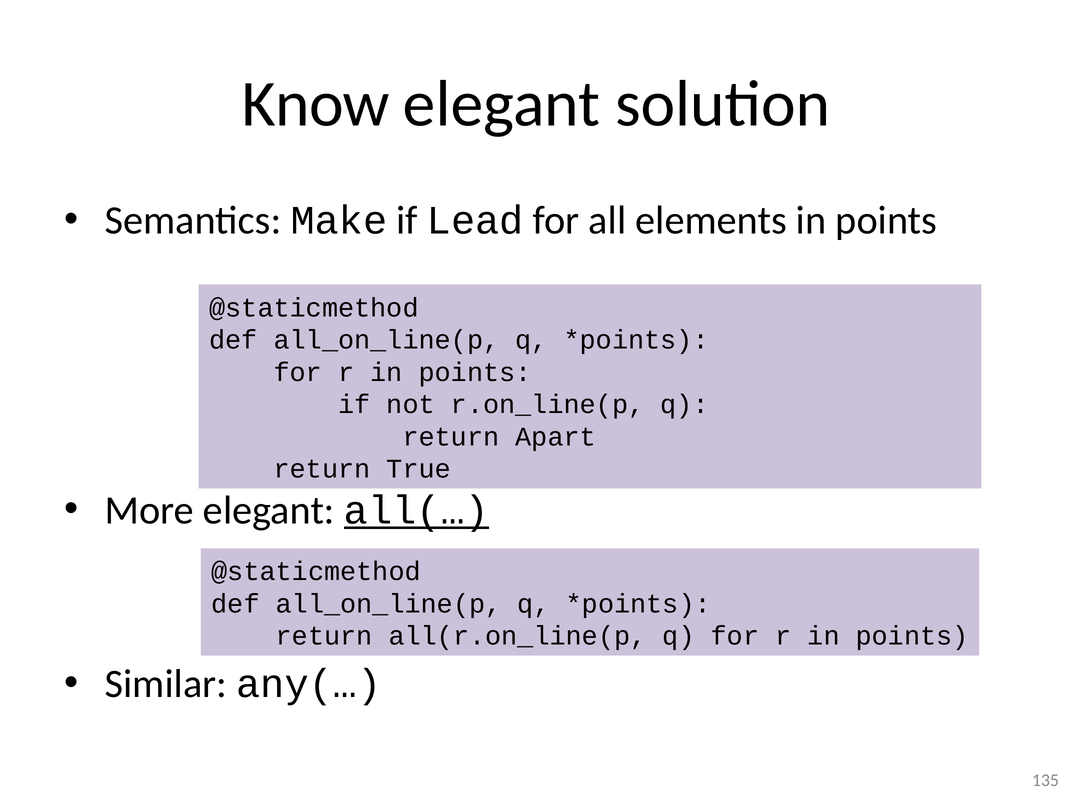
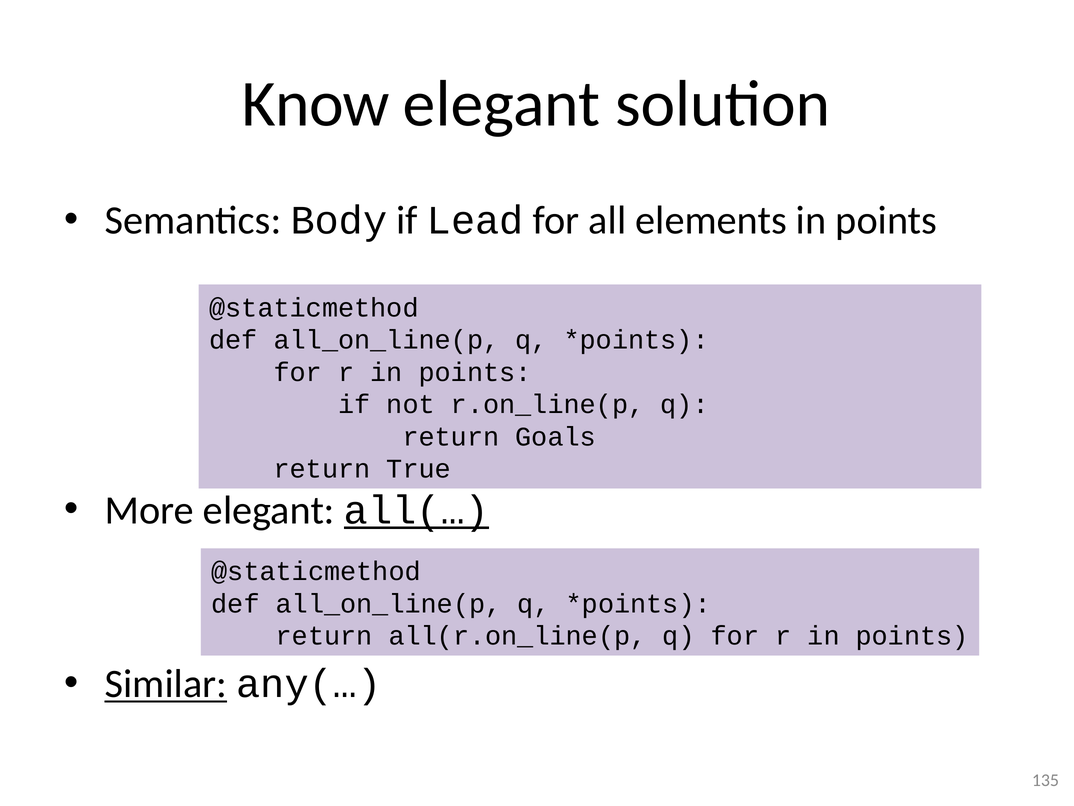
Make: Make -> Body
Apart: Apart -> Goals
Similar underline: none -> present
